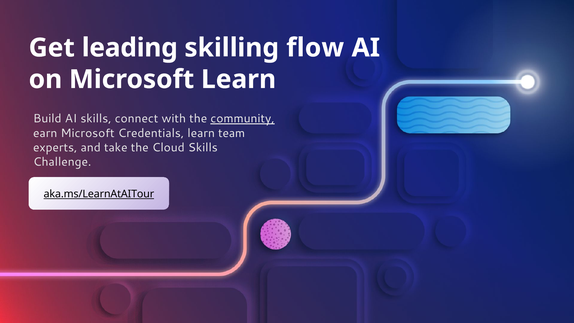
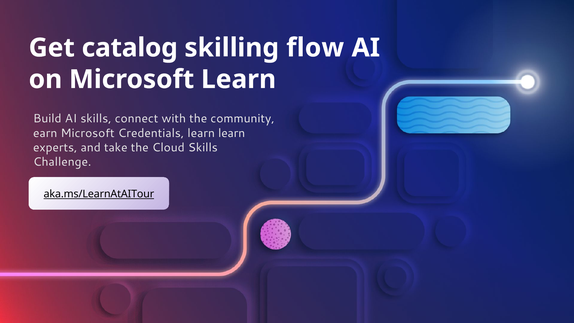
leading: leading -> catalog
community underline: present -> none
learn team: team -> learn
